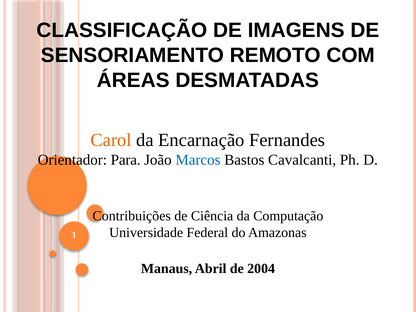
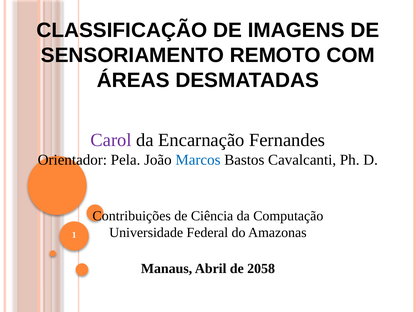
Carol colour: orange -> purple
Para: Para -> Pela
2004: 2004 -> 2058
